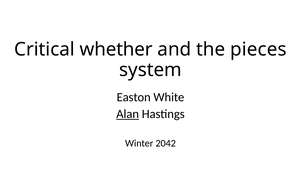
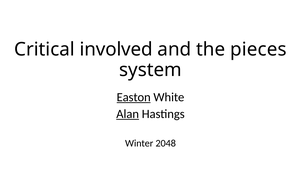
whether: whether -> involved
Easton underline: none -> present
2042: 2042 -> 2048
